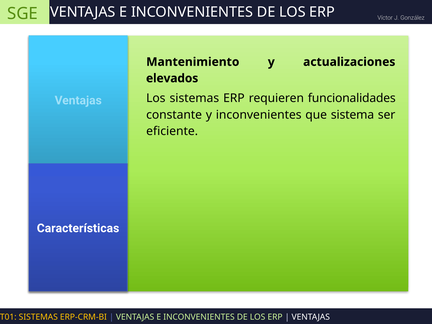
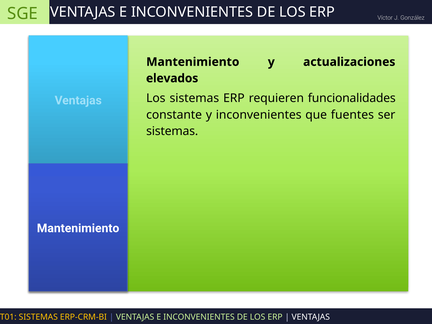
sistema: sistema -> fuentes
eficiente at (172, 131): eficiente -> sistemas
Características at (78, 228): Características -> Mantenimiento
